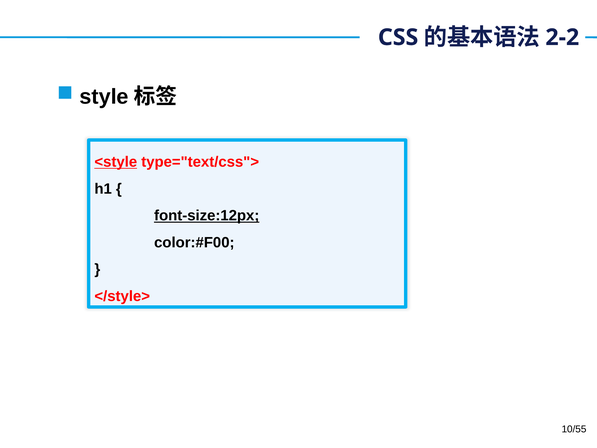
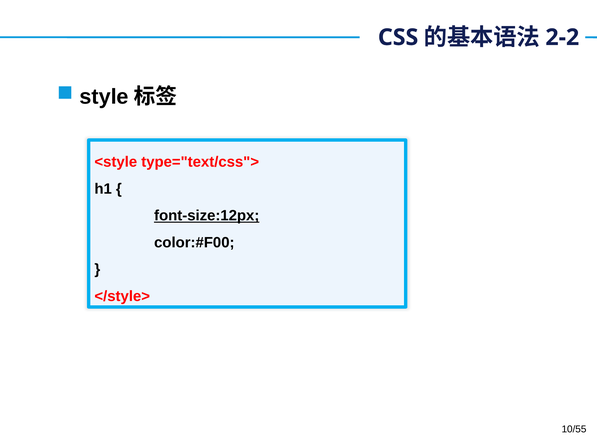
<style underline: present -> none
